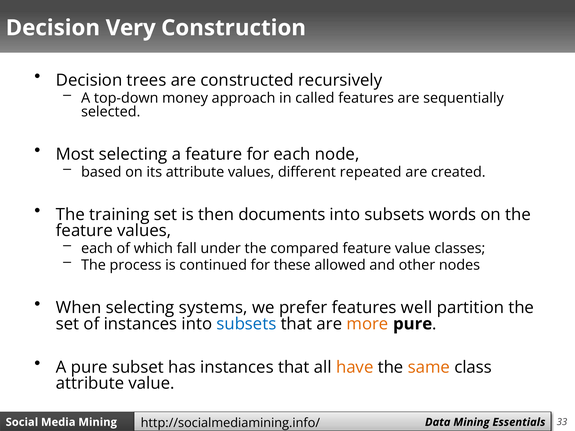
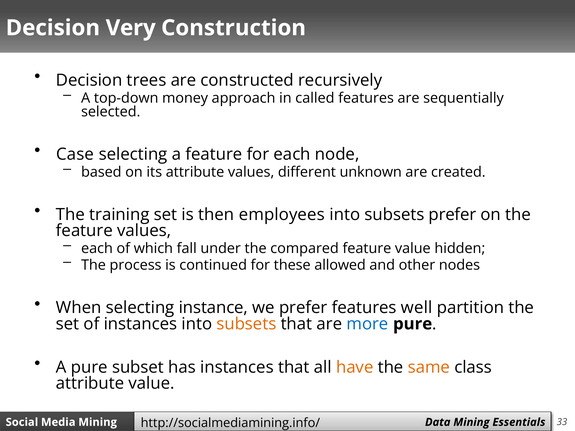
Most: Most -> Case
repeated: repeated -> unknown
documents: documents -> employees
subsets words: words -> prefer
classes: classes -> hidden
systems: systems -> instance
subsets at (246, 324) colour: blue -> orange
more colour: orange -> blue
